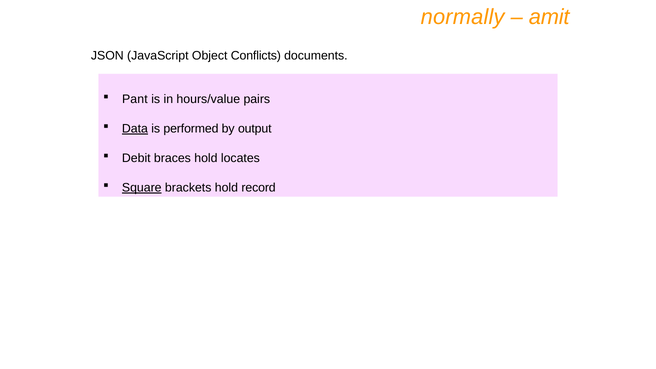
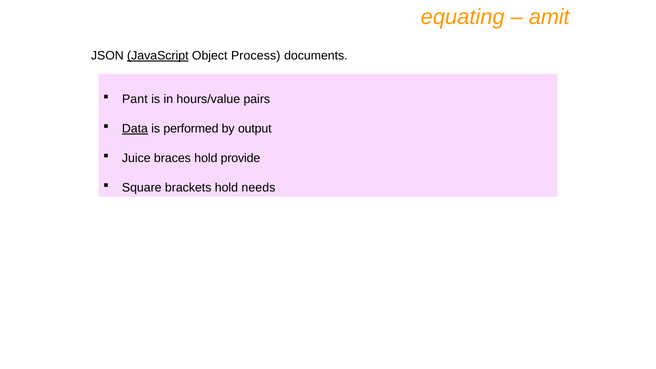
normally: normally -> equating
JavaScript underline: none -> present
Conflicts: Conflicts -> Process
Debit: Debit -> Juice
locates: locates -> provide
Square underline: present -> none
record: record -> needs
